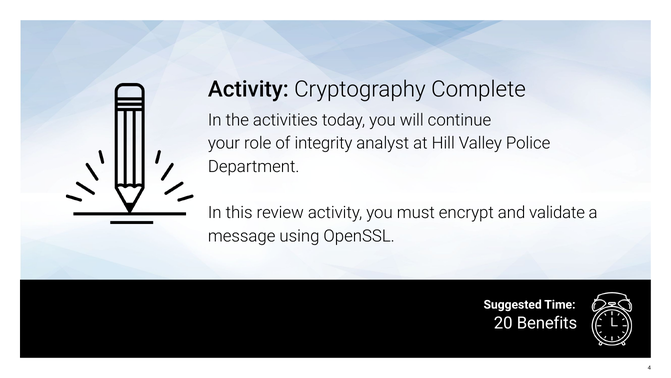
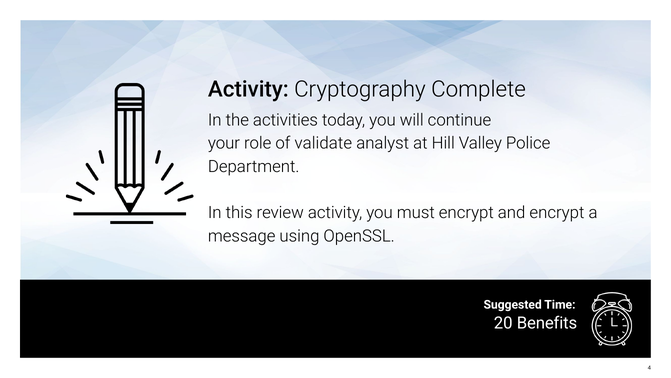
integrity: integrity -> validate
and validate: validate -> encrypt
